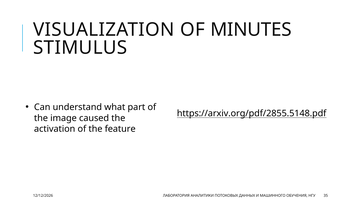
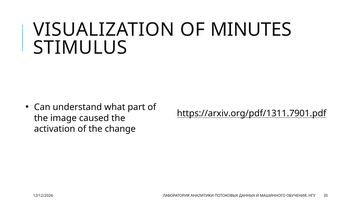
https://arxiv.org/pdf/2855.5148.pdf: https://arxiv.org/pdf/2855.5148.pdf -> https://arxiv.org/pdf/1311.7901.pdf
feature: feature -> change
